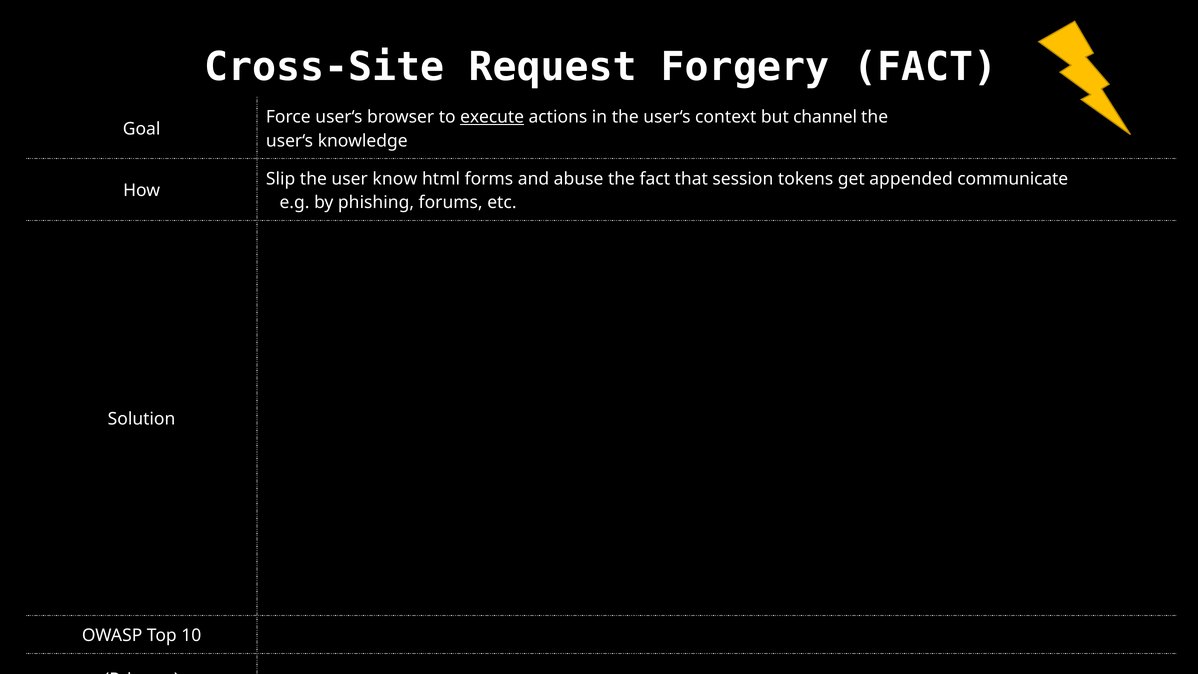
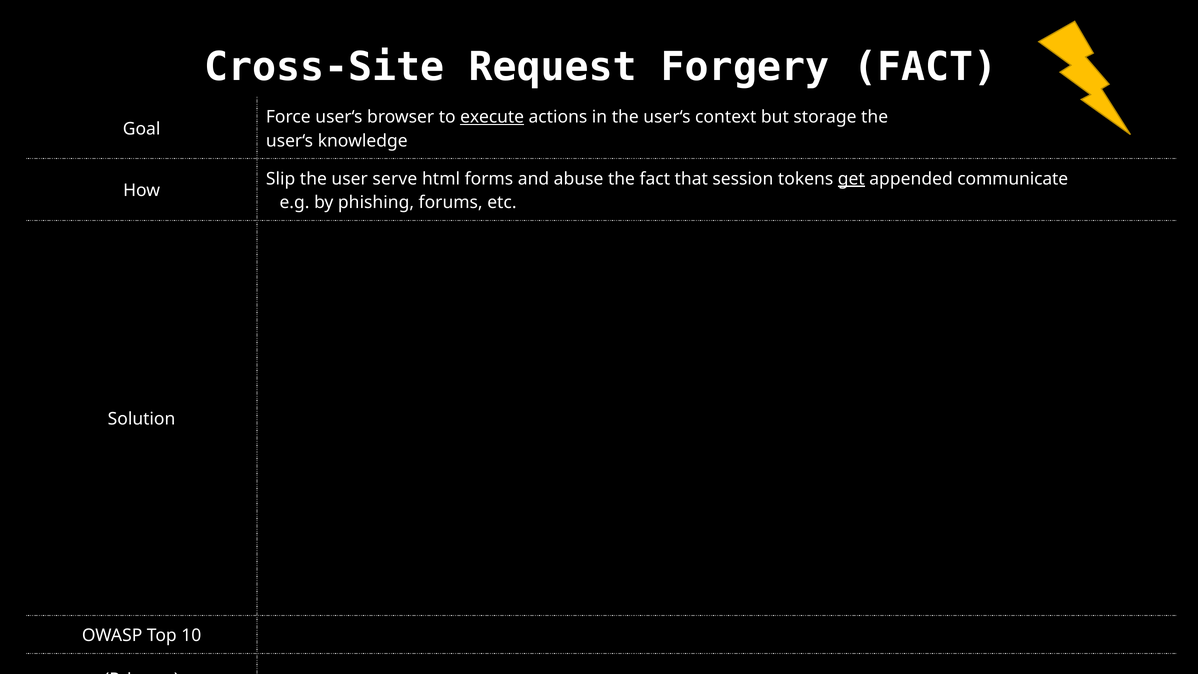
channel: channel -> storage
know: know -> serve
get underline: none -> present
